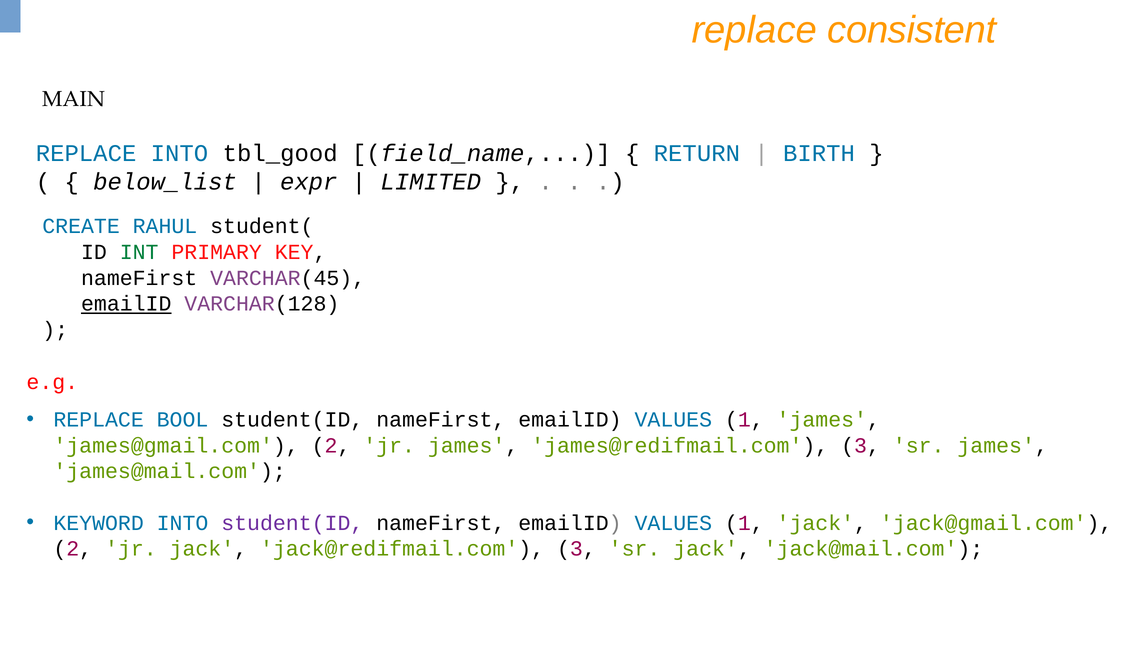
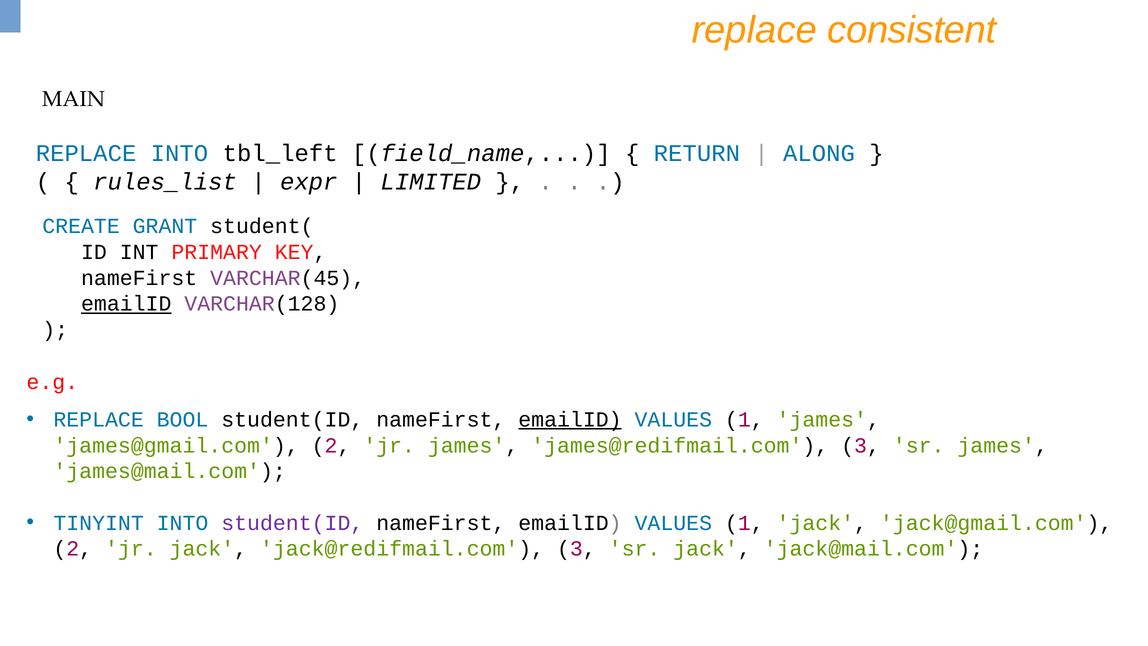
tbl_good: tbl_good -> tbl_left
BIRTH: BIRTH -> ALONG
below_list: below_list -> rules_list
RAHUL: RAHUL -> GRANT
INT colour: green -> black
emailID at (570, 419) underline: none -> present
KEYWORD: KEYWORD -> TINYINT
